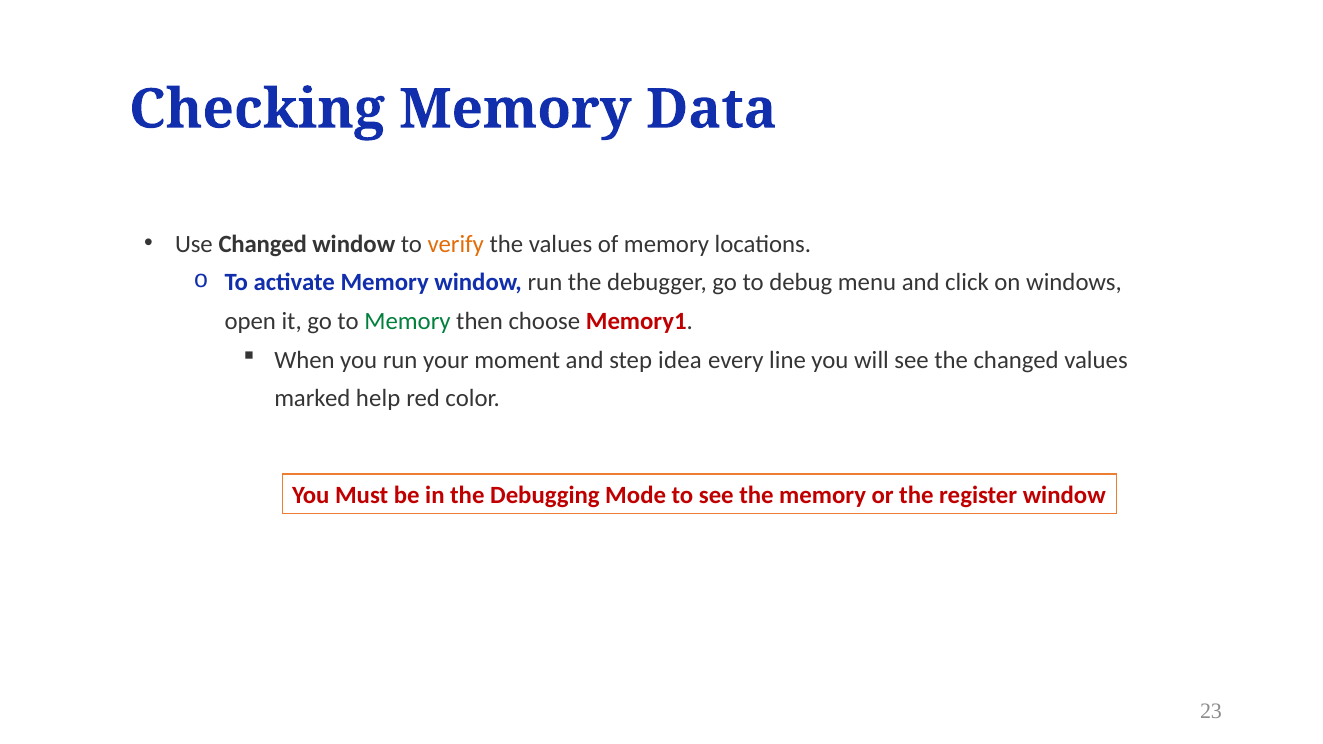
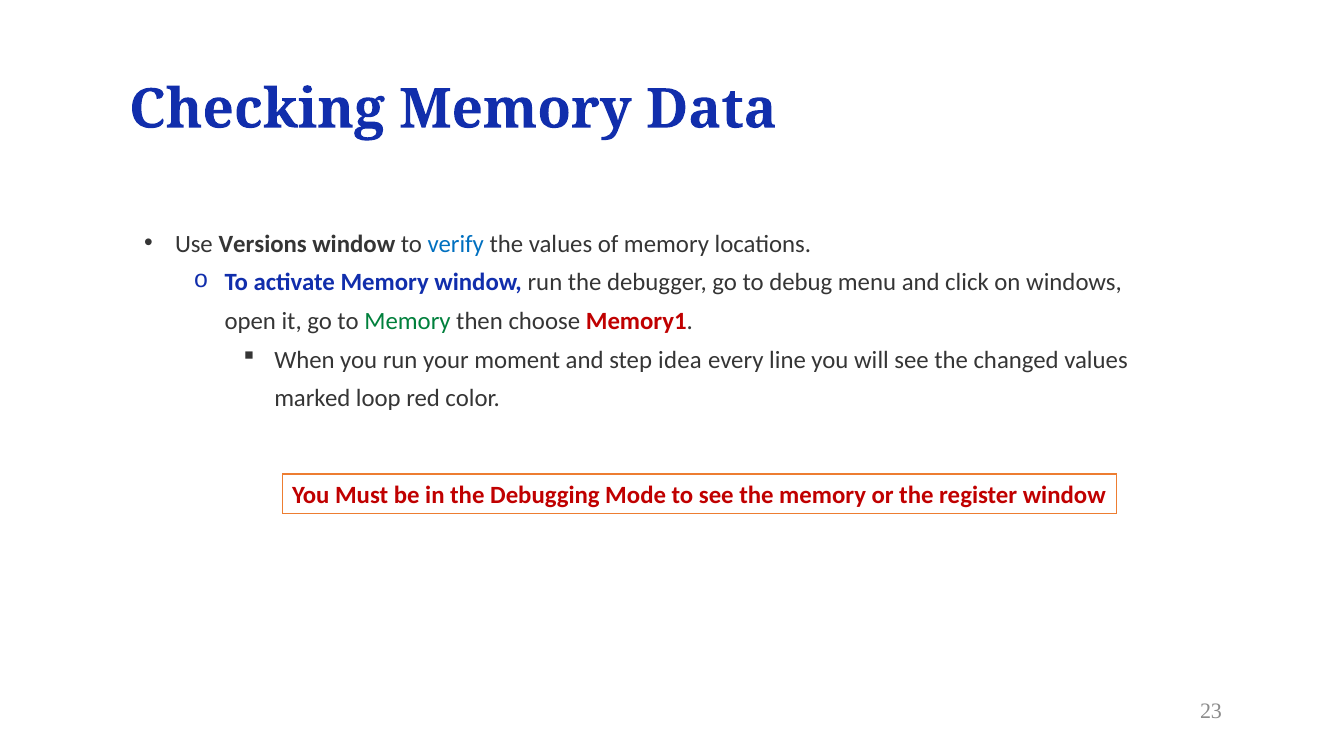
Use Changed: Changed -> Versions
verify colour: orange -> blue
help: help -> loop
